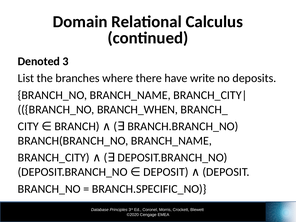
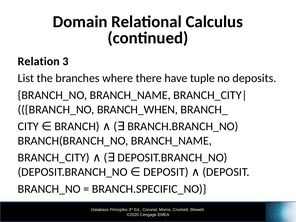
Denoted: Denoted -> Relation
write: write -> tuple
